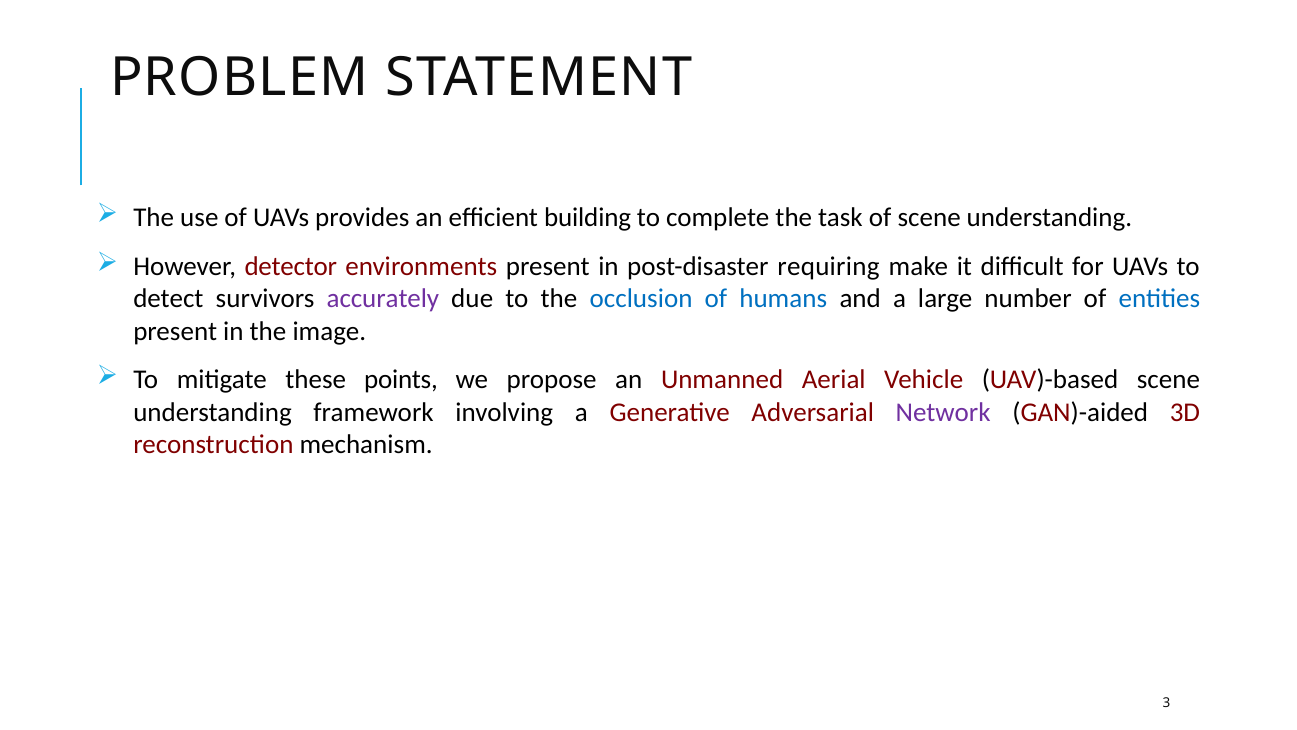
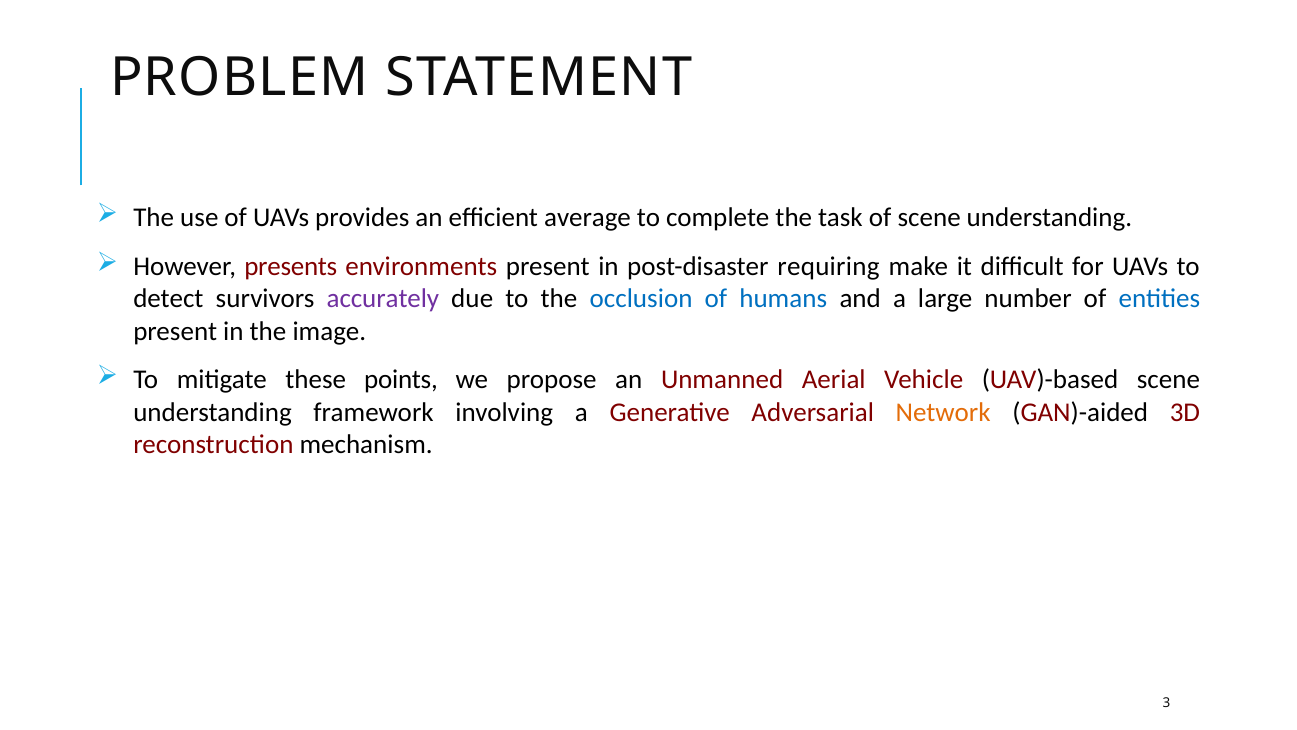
building: building -> average
detector: detector -> presents
Network colour: purple -> orange
